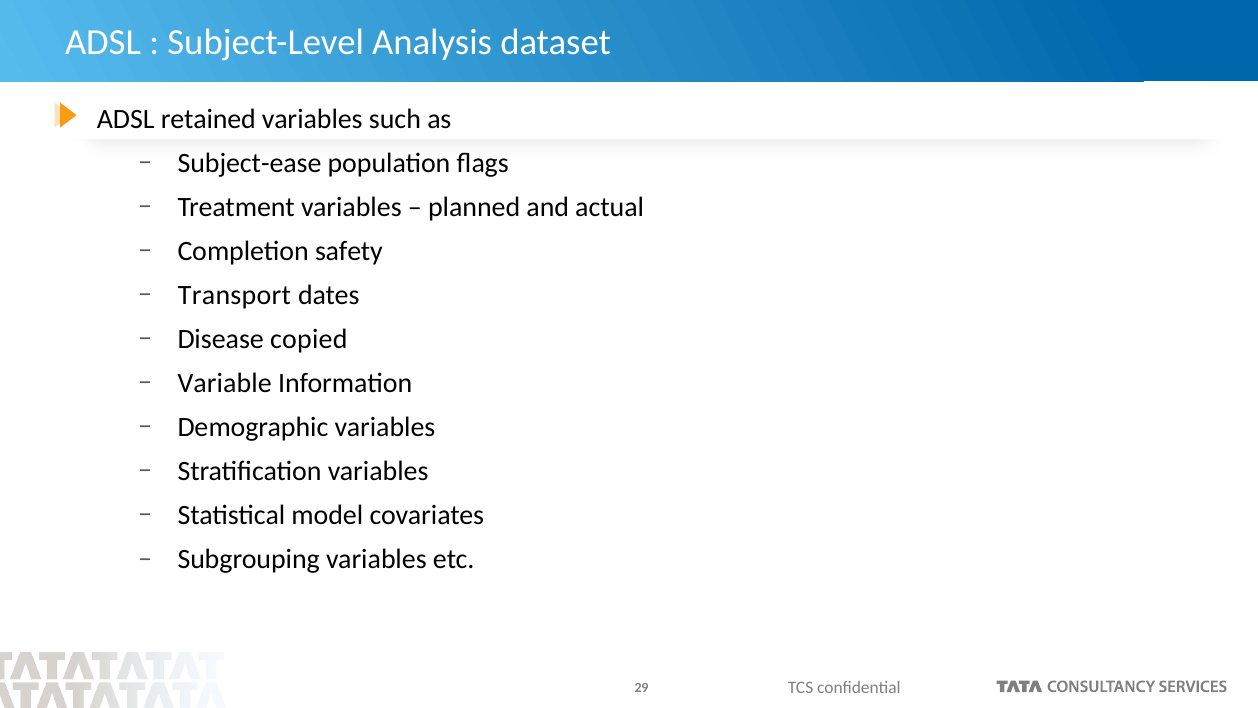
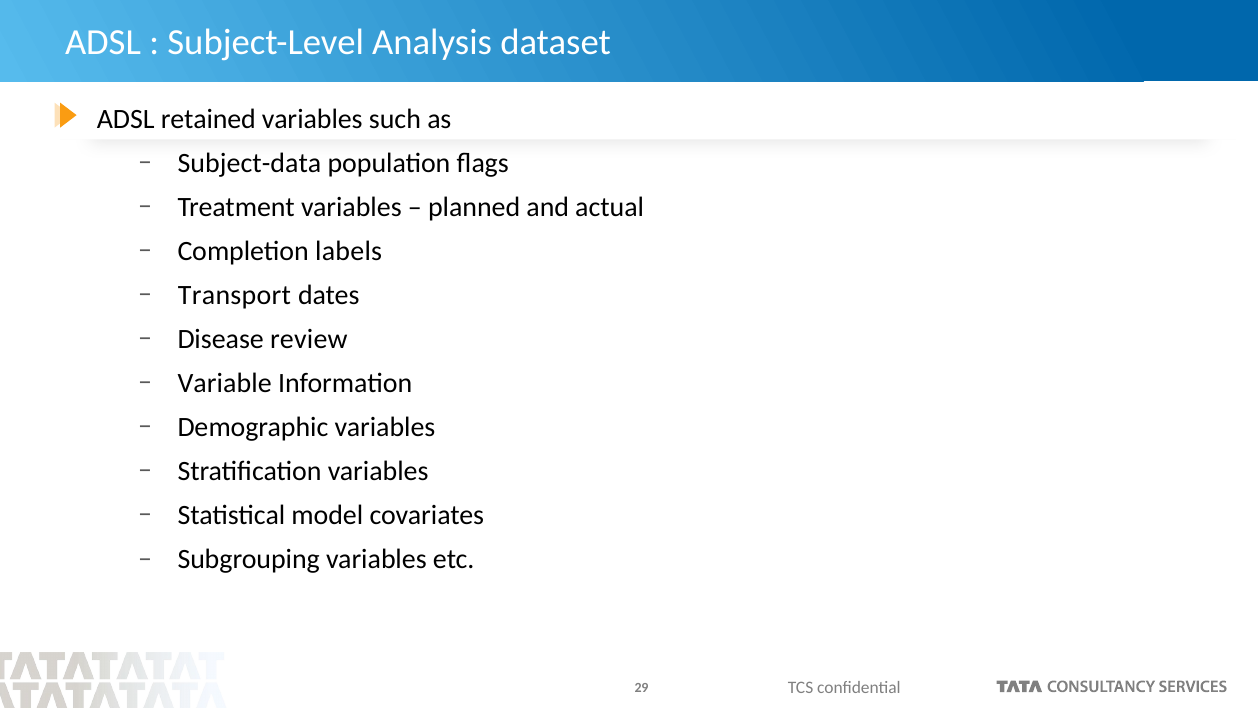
Subject-ease: Subject-ease -> Subject-data
safety: safety -> labels
copied: copied -> review
